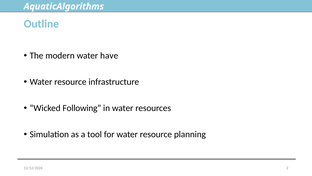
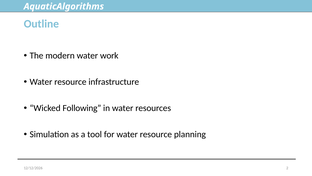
have: have -> work
